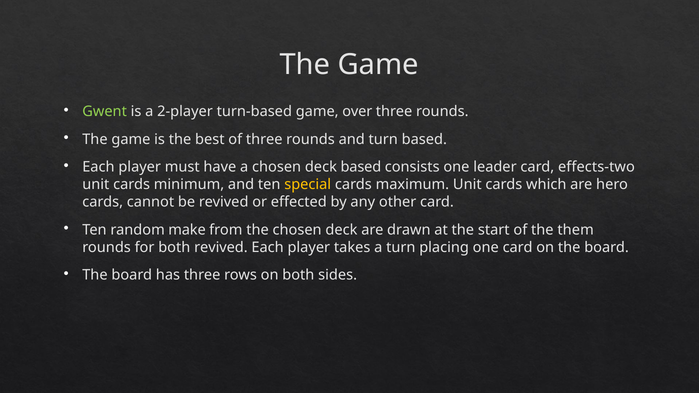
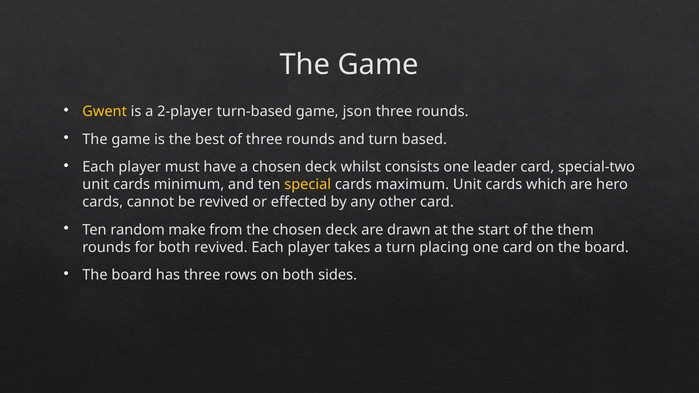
Gwent colour: light green -> yellow
over: over -> json
deck based: based -> whilst
effects-two: effects-two -> special-two
